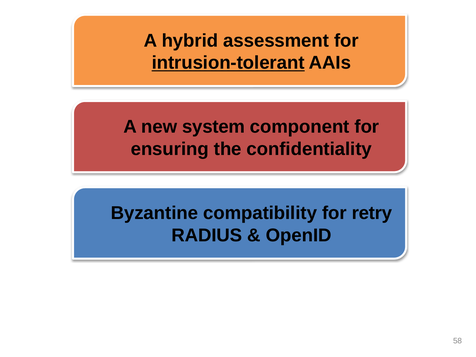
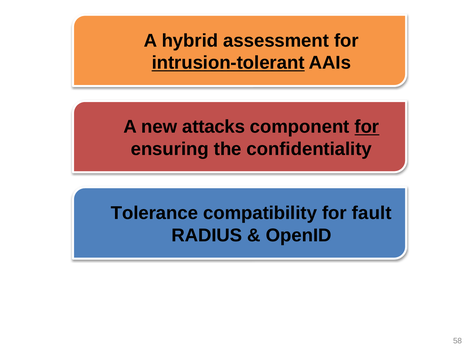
system: system -> attacks
for at (367, 127) underline: none -> present
Byzantine: Byzantine -> Tolerance
retry: retry -> fault
